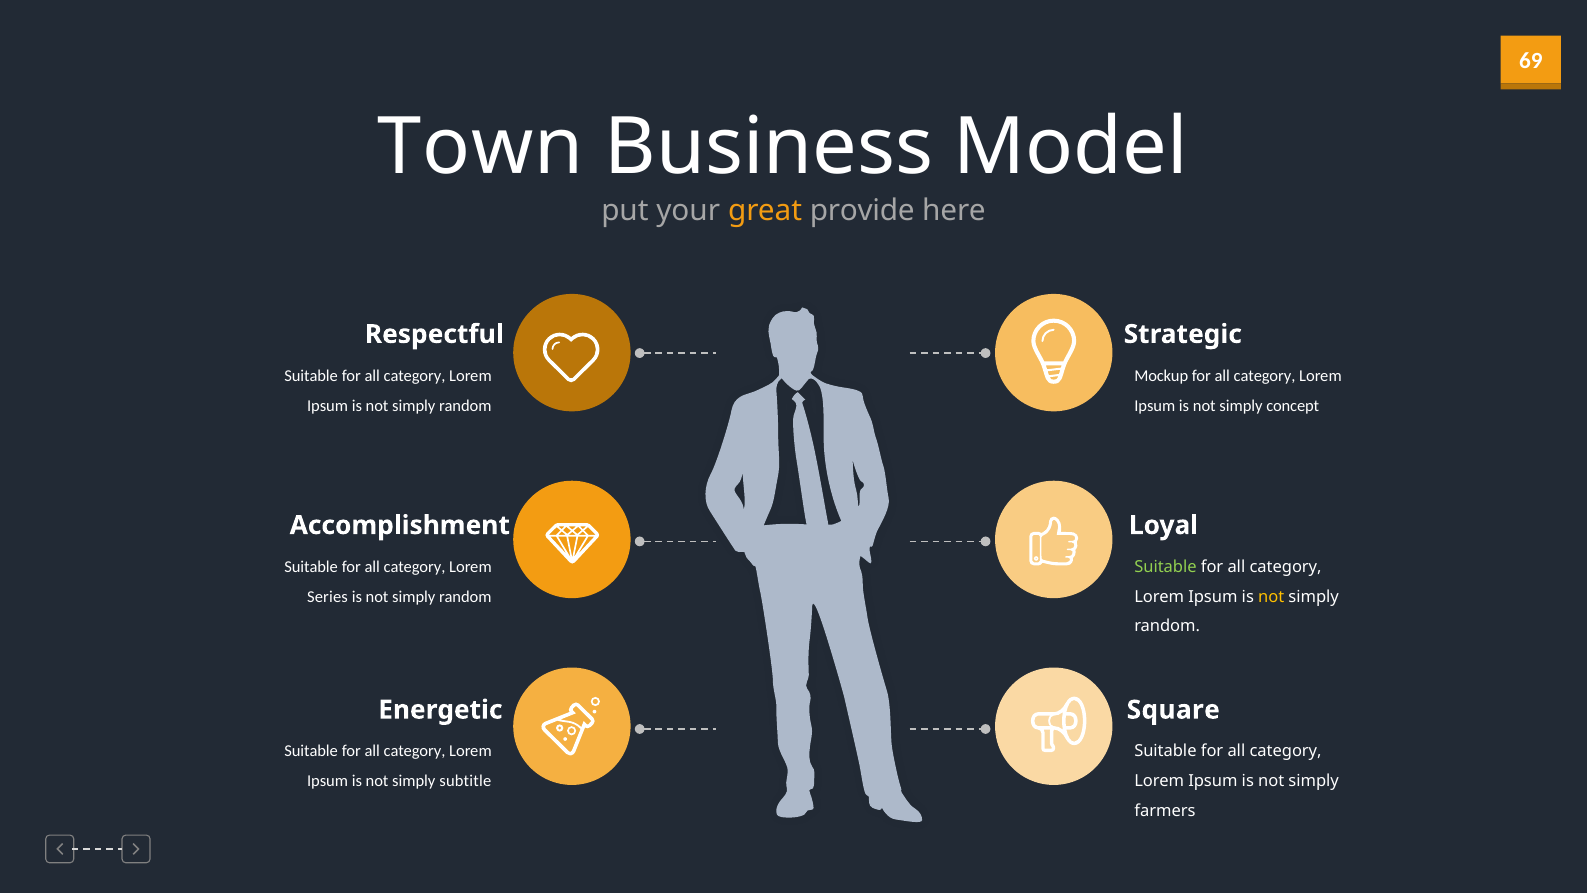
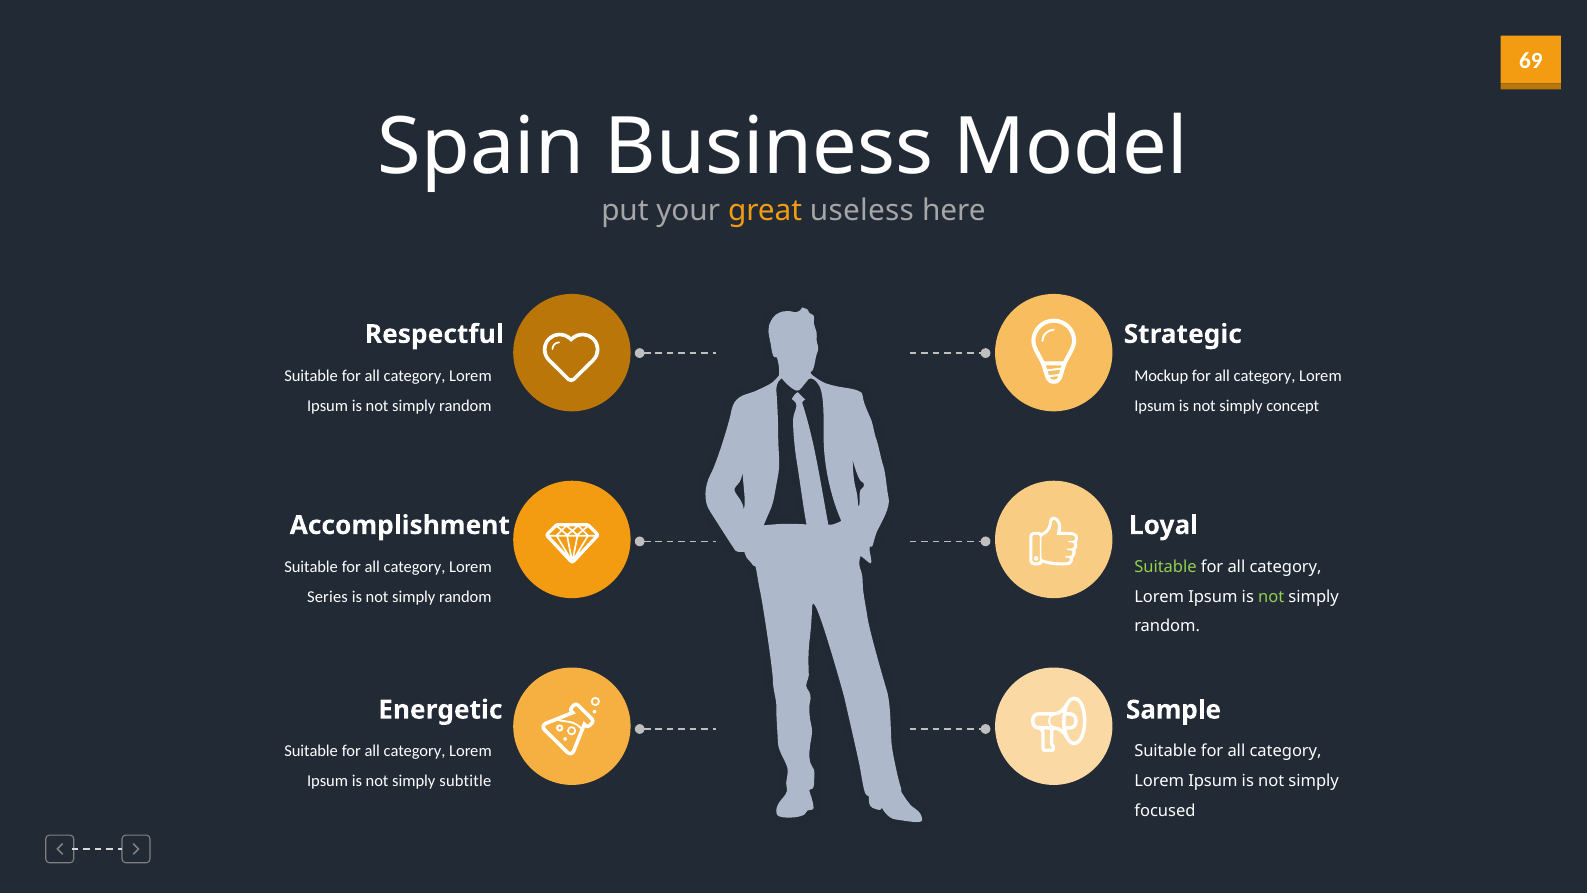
Town: Town -> Spain
provide: provide -> useless
not at (1271, 596) colour: yellow -> light green
Square: Square -> Sample
farmers: farmers -> focused
